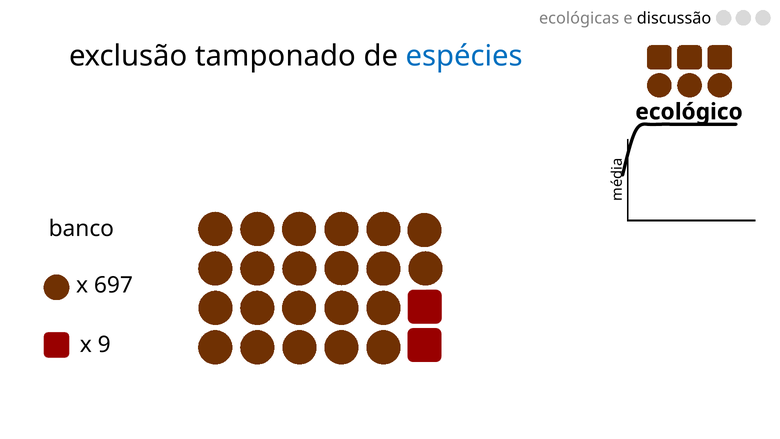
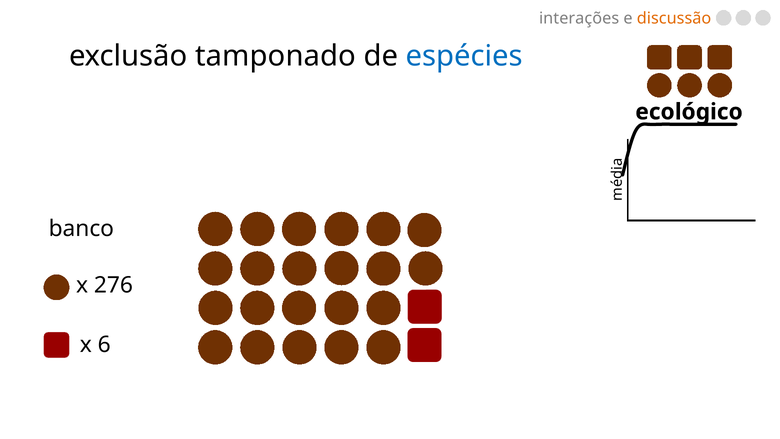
ecológicas: ecológicas -> interações
discussão colour: black -> orange
697: 697 -> 276
9: 9 -> 6
